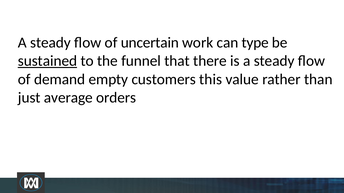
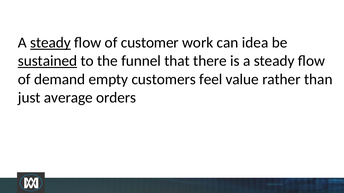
steady at (50, 43) underline: none -> present
uncertain: uncertain -> customer
type: type -> idea
this: this -> feel
